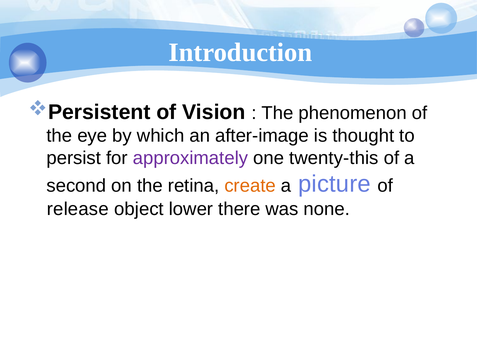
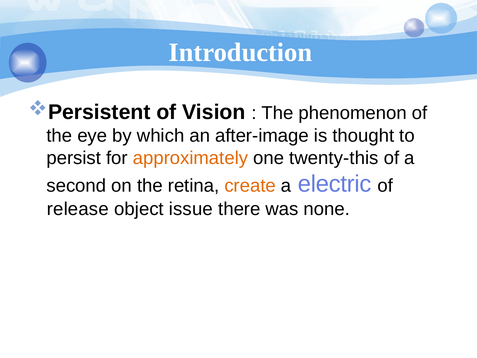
approximately colour: purple -> orange
picture: picture -> electric
lower: lower -> issue
